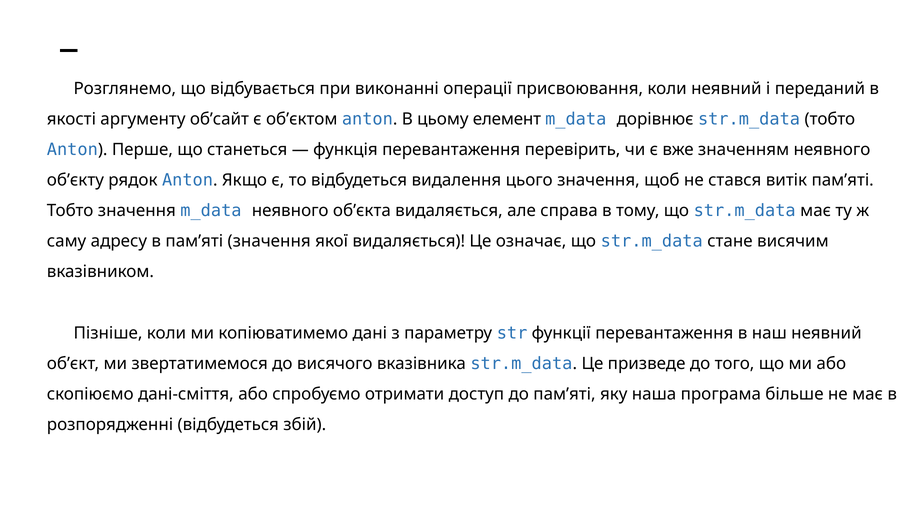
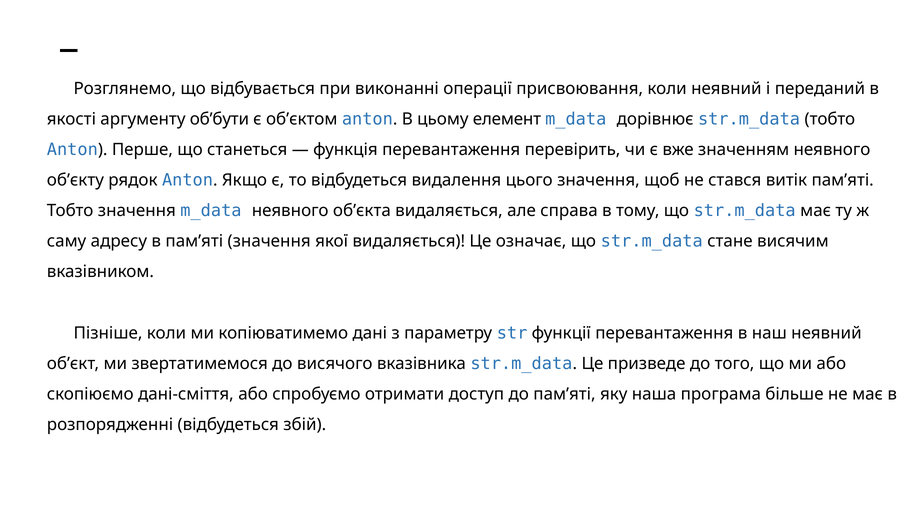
об’сайт: об’сайт -> об’бути
